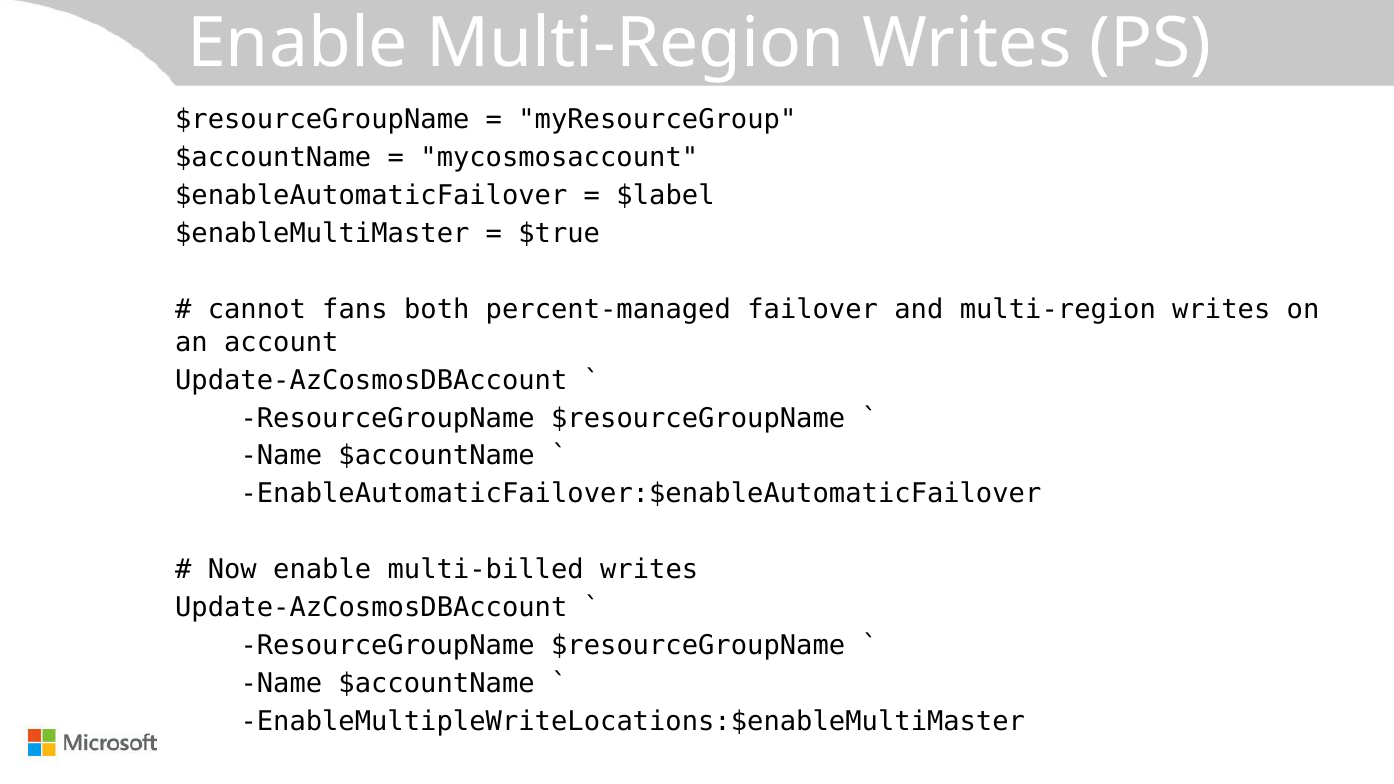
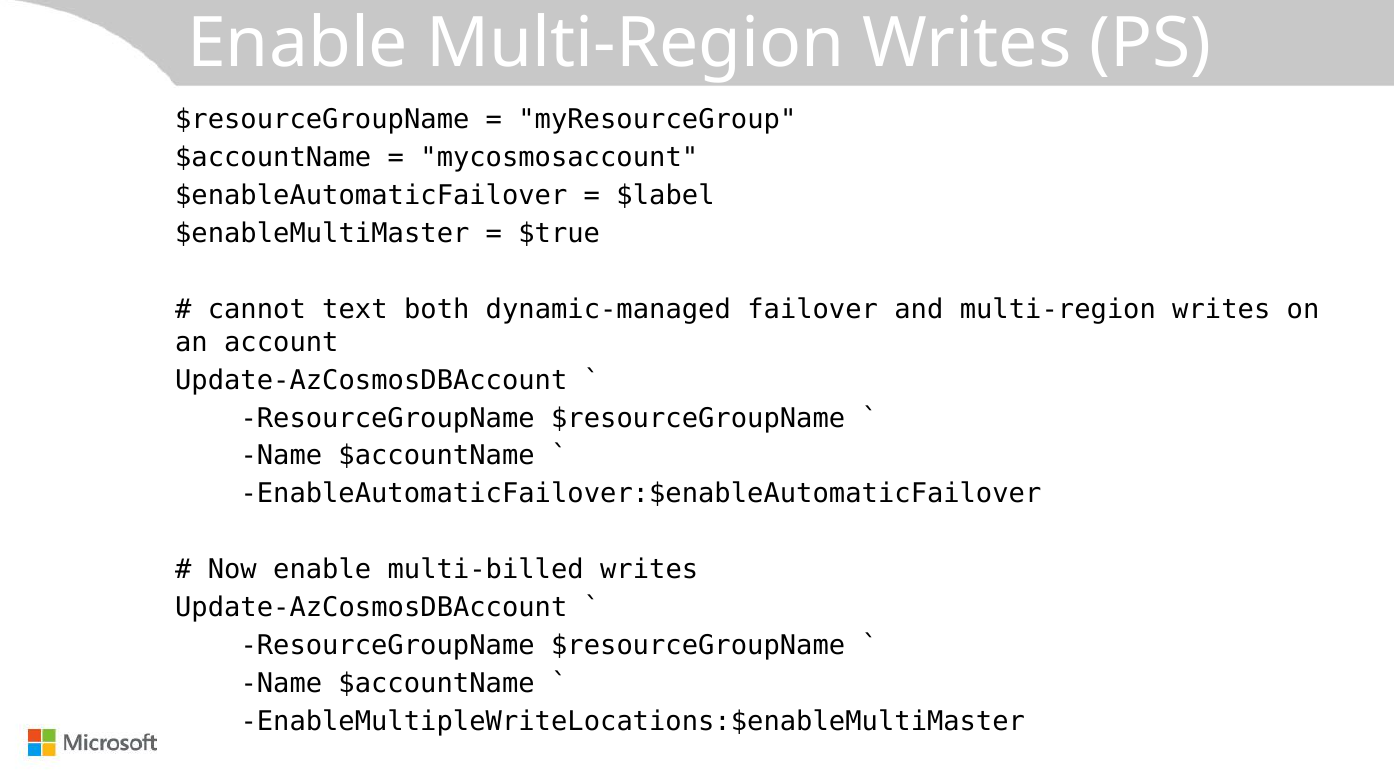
fans: fans -> text
percent-managed: percent-managed -> dynamic-managed
